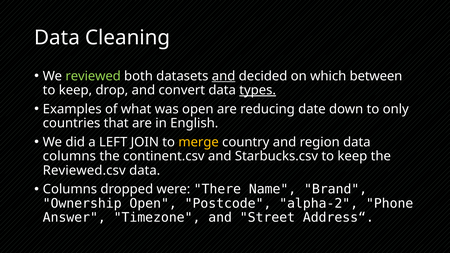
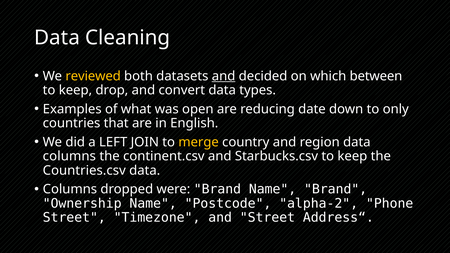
reviewed colour: light green -> yellow
types underline: present -> none
Reviewed.csv: Reviewed.csv -> Countries.csv
were There: There -> Brand
Ownership Open: Open -> Name
Answer at (74, 218): Answer -> Street
